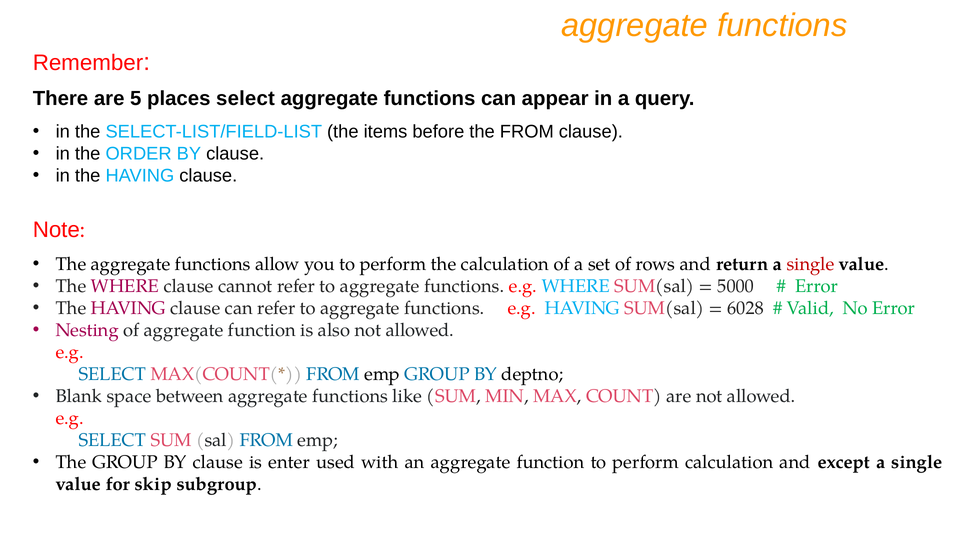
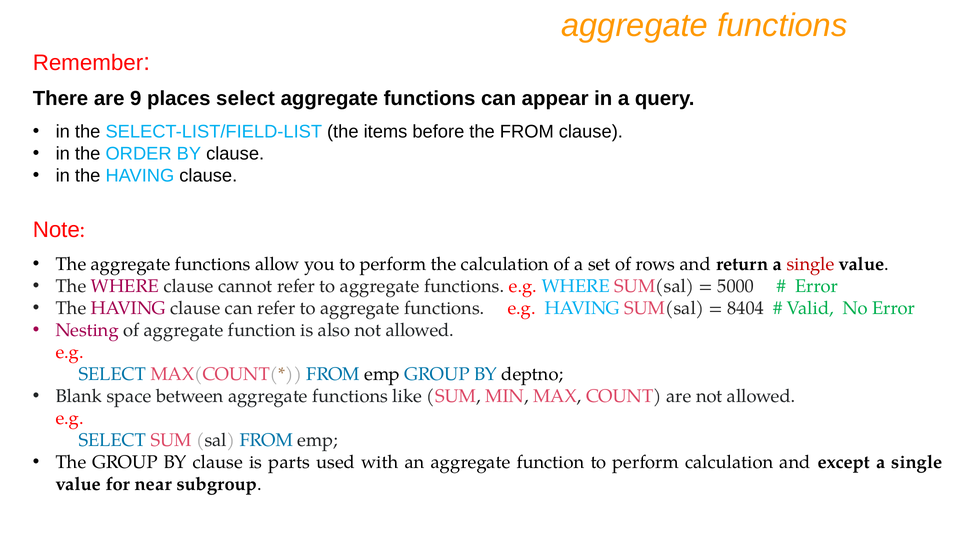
5: 5 -> 9
6028: 6028 -> 8404
enter: enter -> parts
skip: skip -> near
